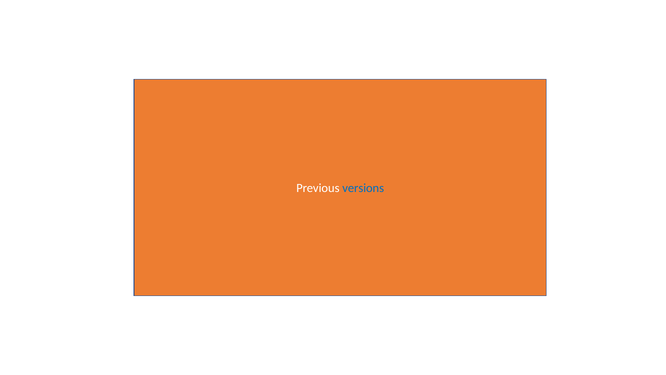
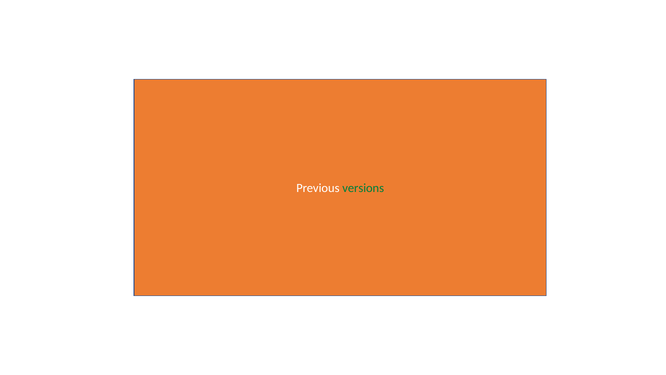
versions colour: blue -> green
